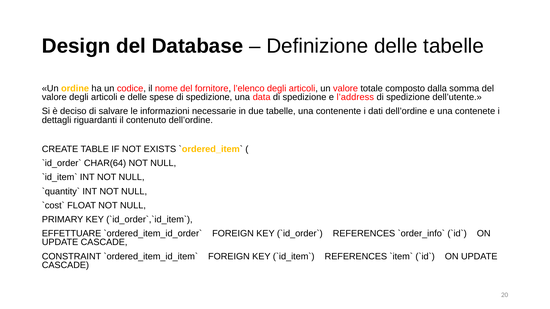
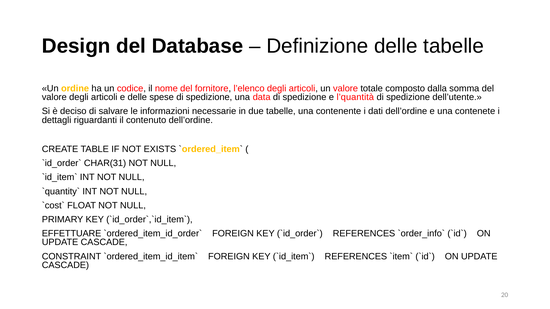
l’address: l’address -> l’quantità
CHAR(64: CHAR(64 -> CHAR(31
